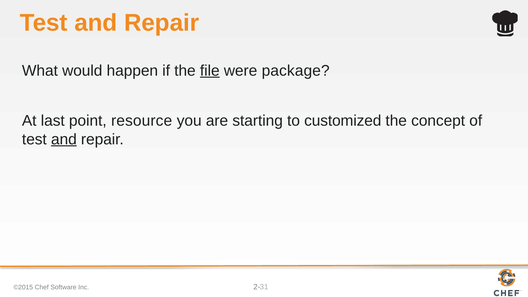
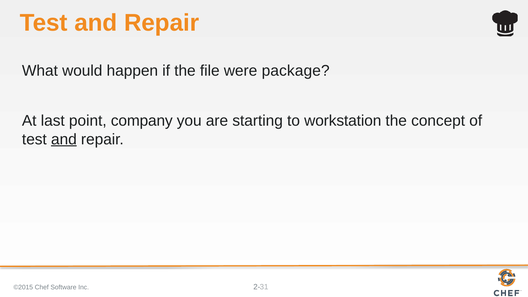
file underline: present -> none
resource: resource -> company
customized: customized -> workstation
